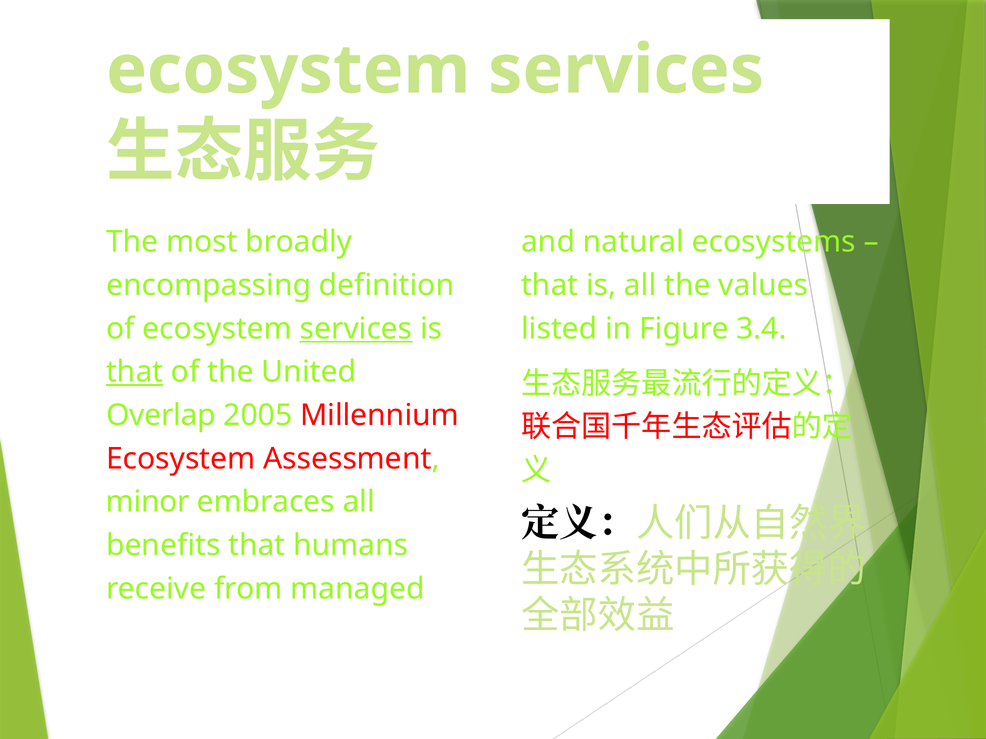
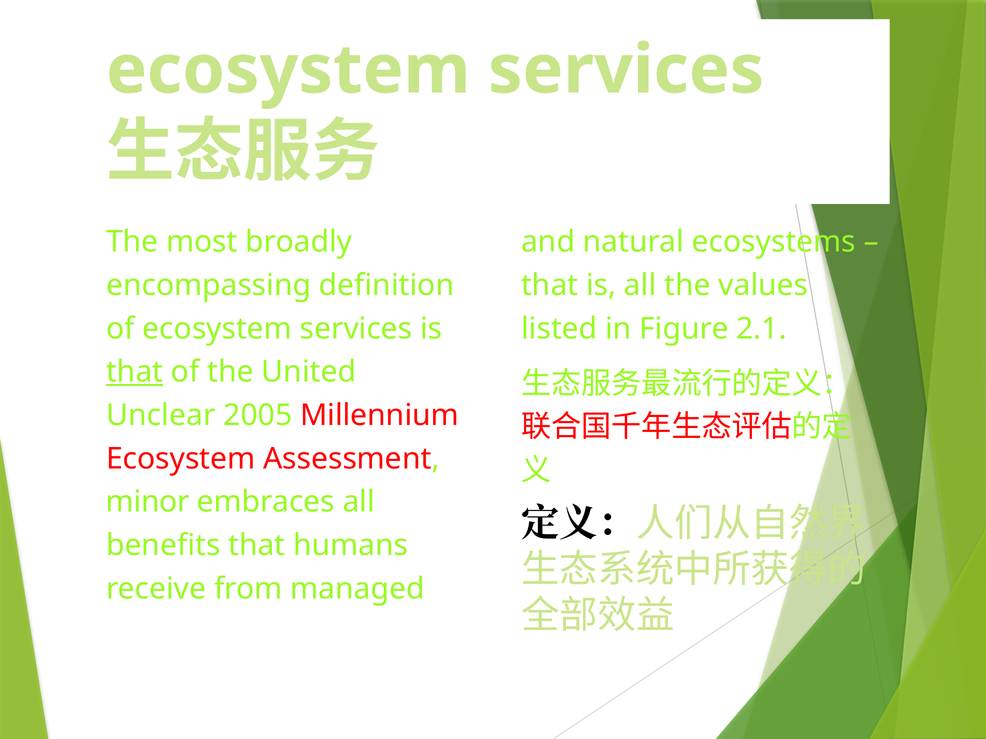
services at (356, 329) underline: present -> none
3.4: 3.4 -> 2.1
Overlap: Overlap -> Unclear
